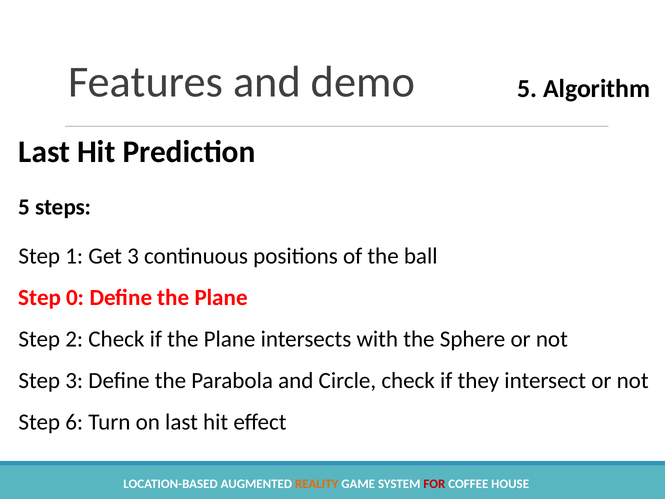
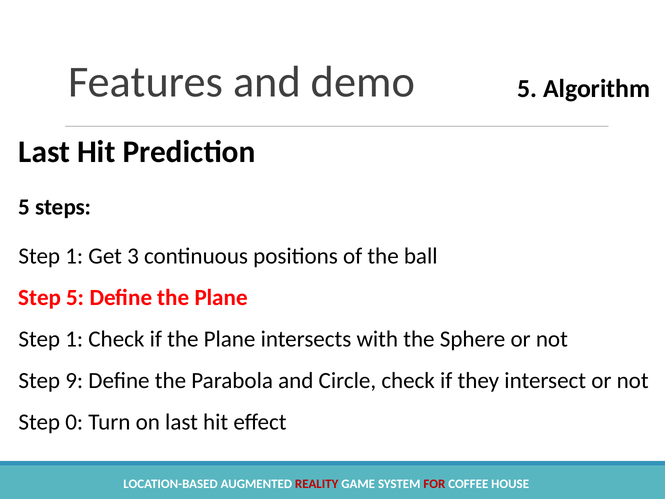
Step 0: 0 -> 5
2 at (74, 339): 2 -> 1
Step 3: 3 -> 9
6: 6 -> 0
REALITY colour: orange -> red
